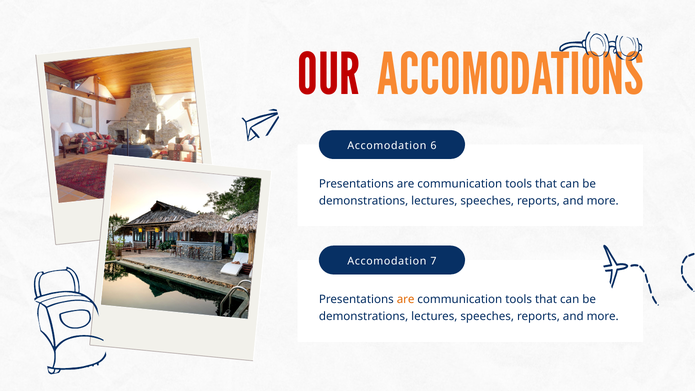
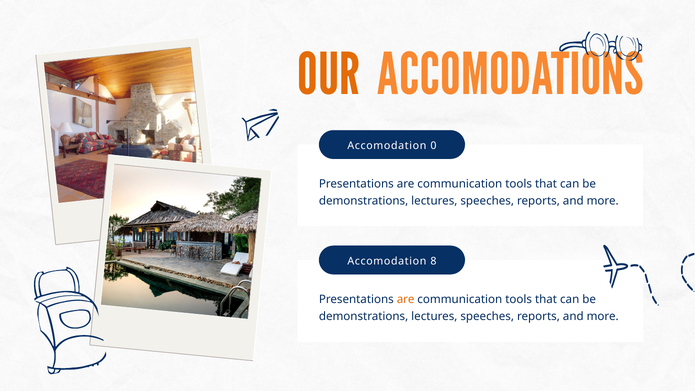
OUR colour: red -> orange
6: 6 -> 0
7: 7 -> 8
